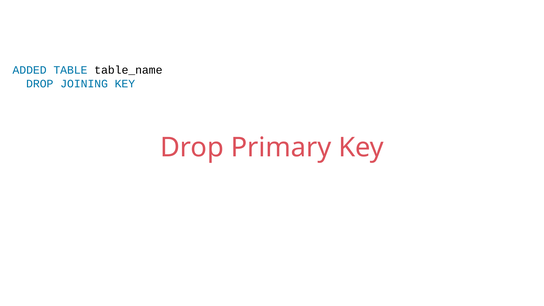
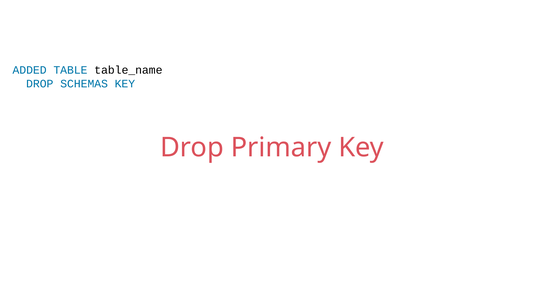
JOINING: JOINING -> SCHEMAS
